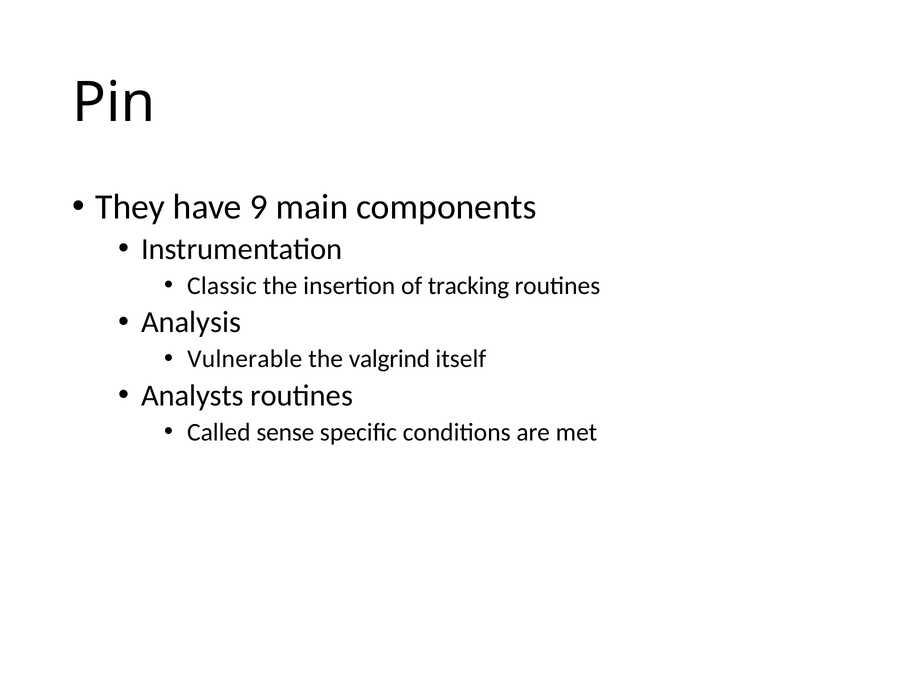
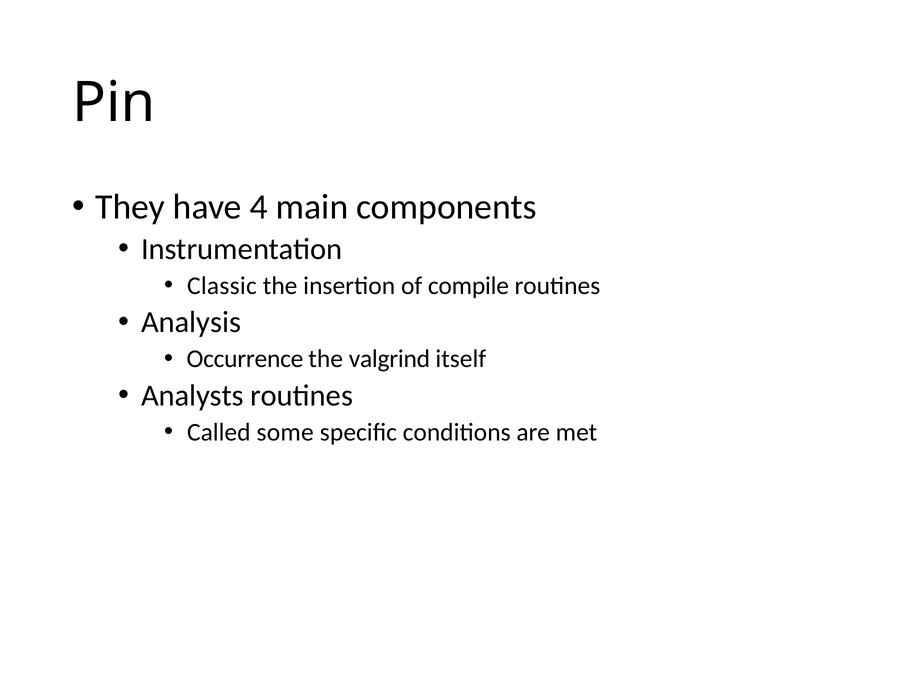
9: 9 -> 4
tracking: tracking -> compile
Vulnerable: Vulnerable -> Occurrence
sense: sense -> some
